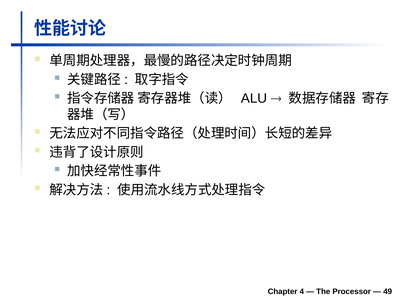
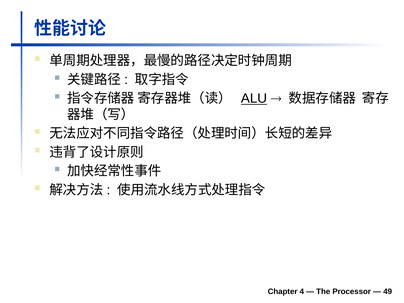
ALU underline: none -> present
